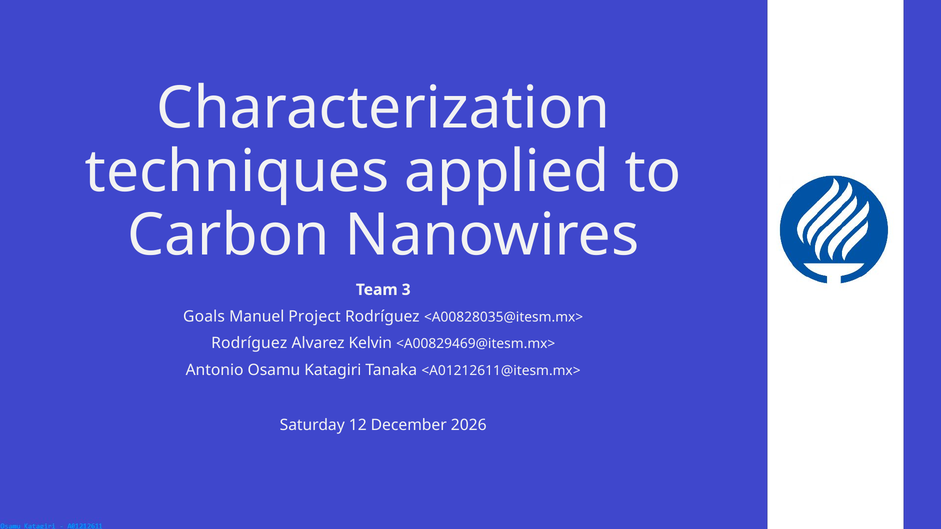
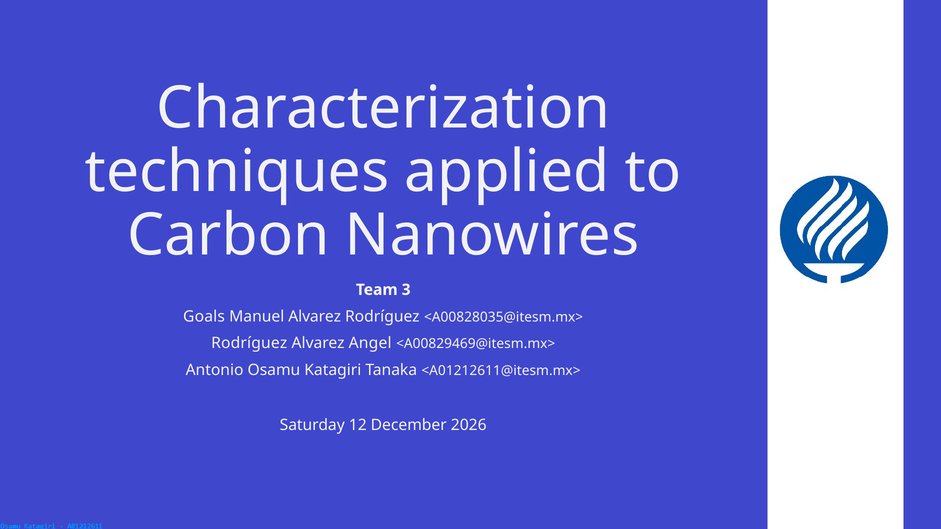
Manuel Project: Project -> Alvarez
Kelvin: Kelvin -> Angel
